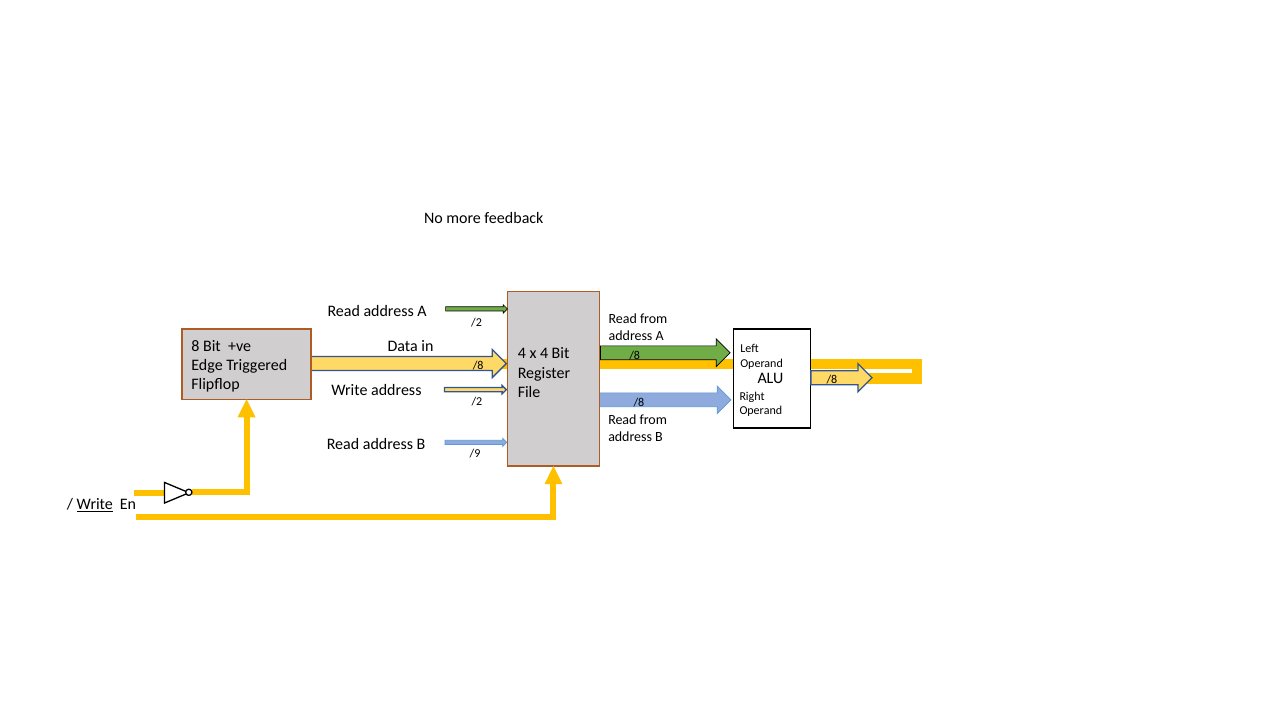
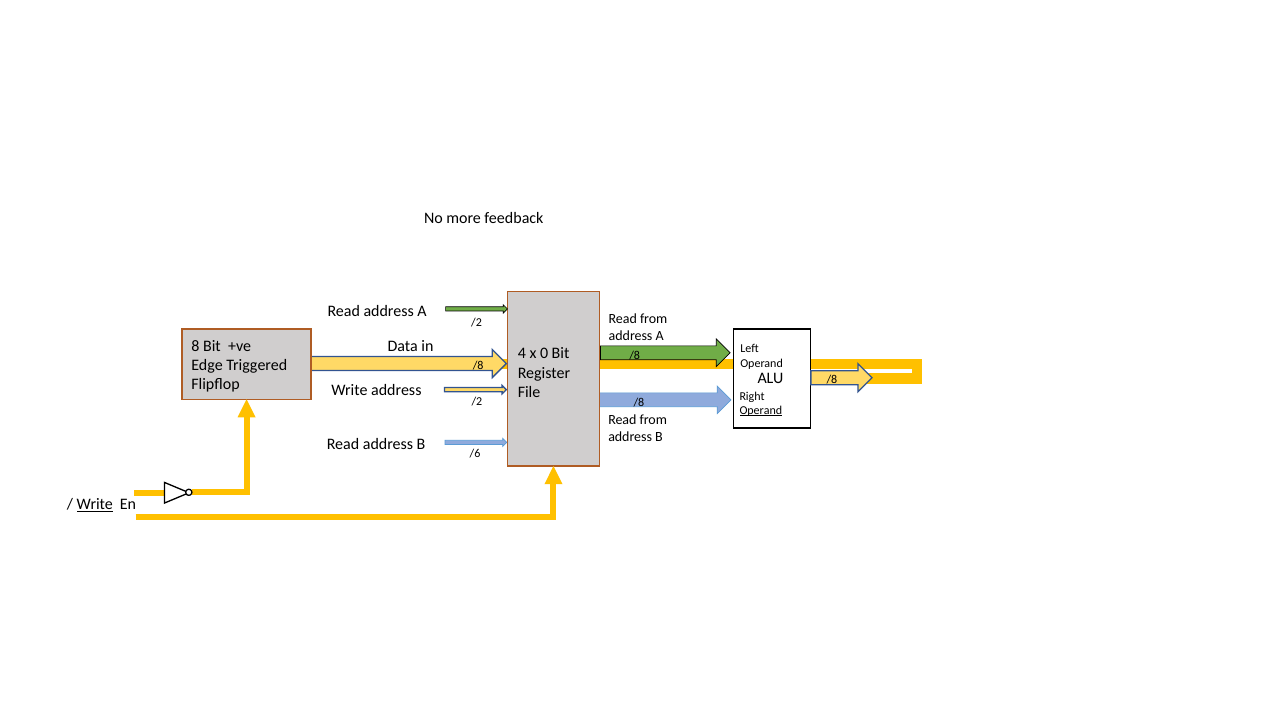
x 4: 4 -> 0
Operand at (761, 411) underline: none -> present
/9: /9 -> /6
